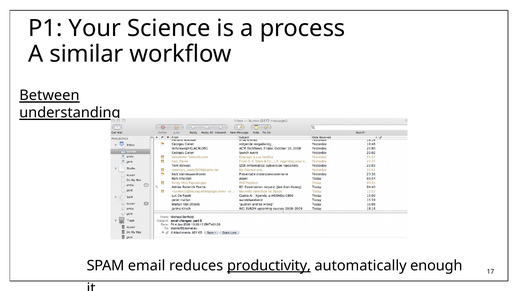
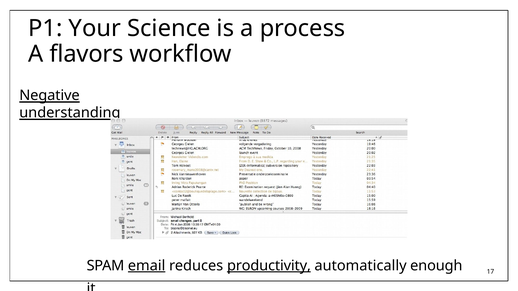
similar: similar -> flavors
Between: Between -> Negative
email underline: none -> present
